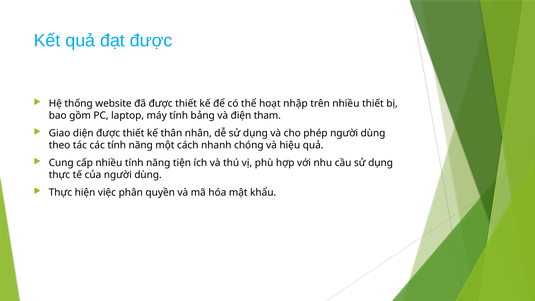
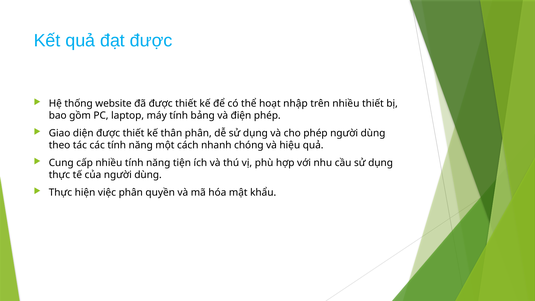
điện tham: tham -> phép
thân nhân: nhân -> phân
